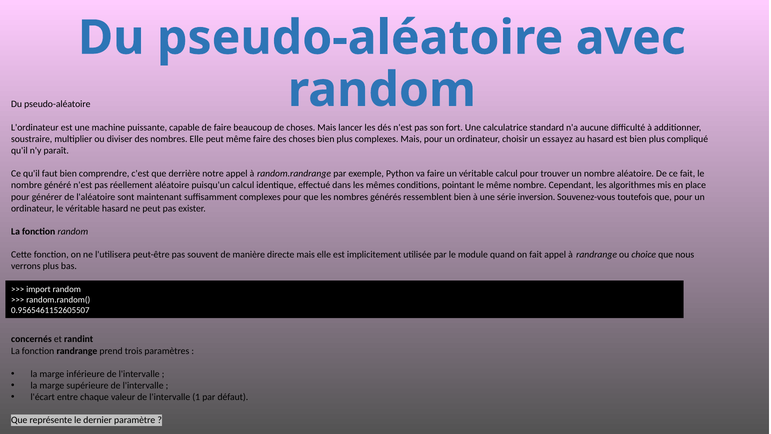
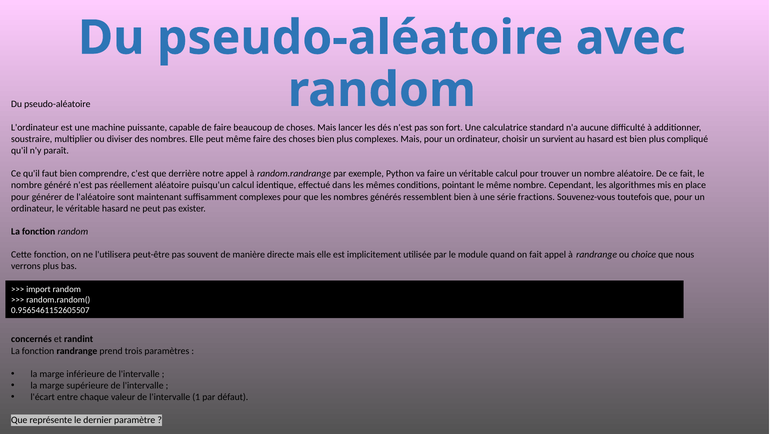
essayez: essayez -> survient
inversion: inversion -> fractions
